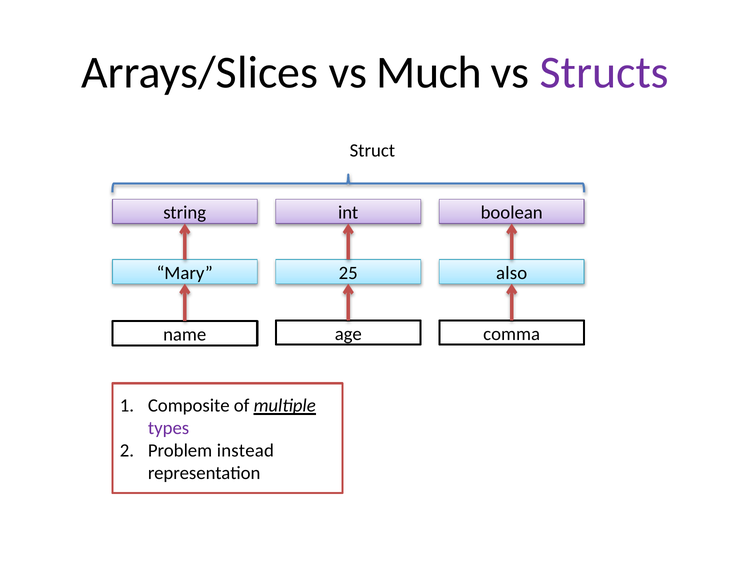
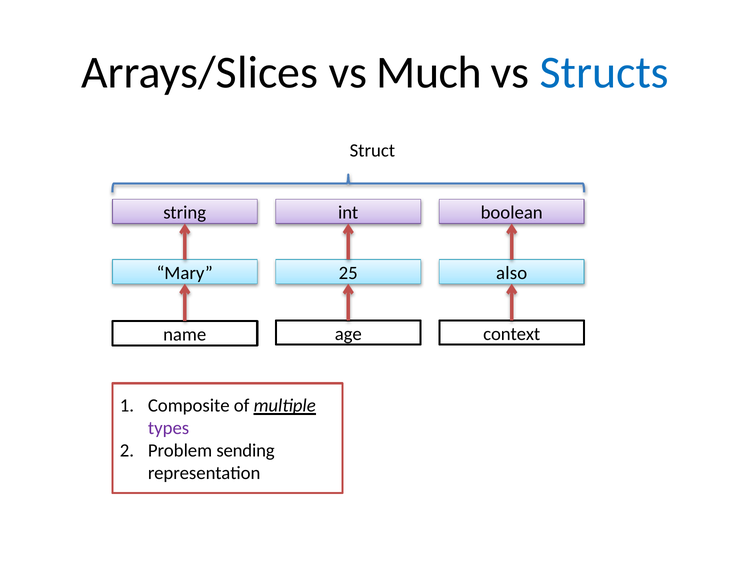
Structs colour: purple -> blue
comma: comma -> context
instead: instead -> sending
